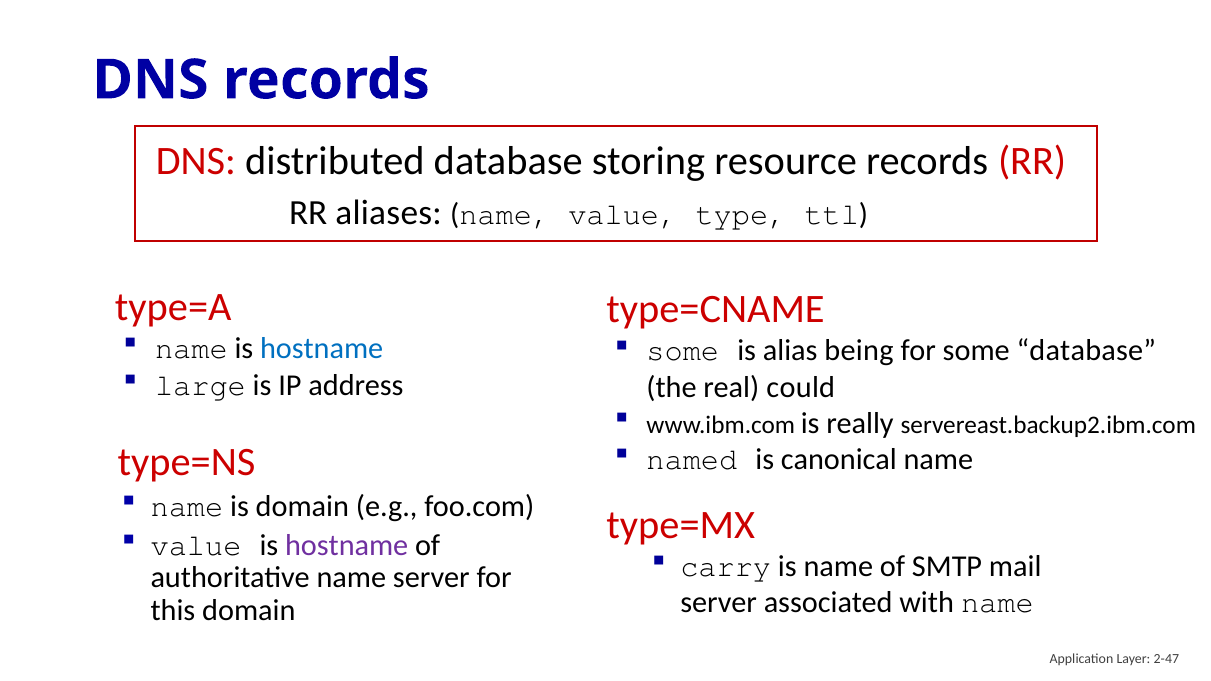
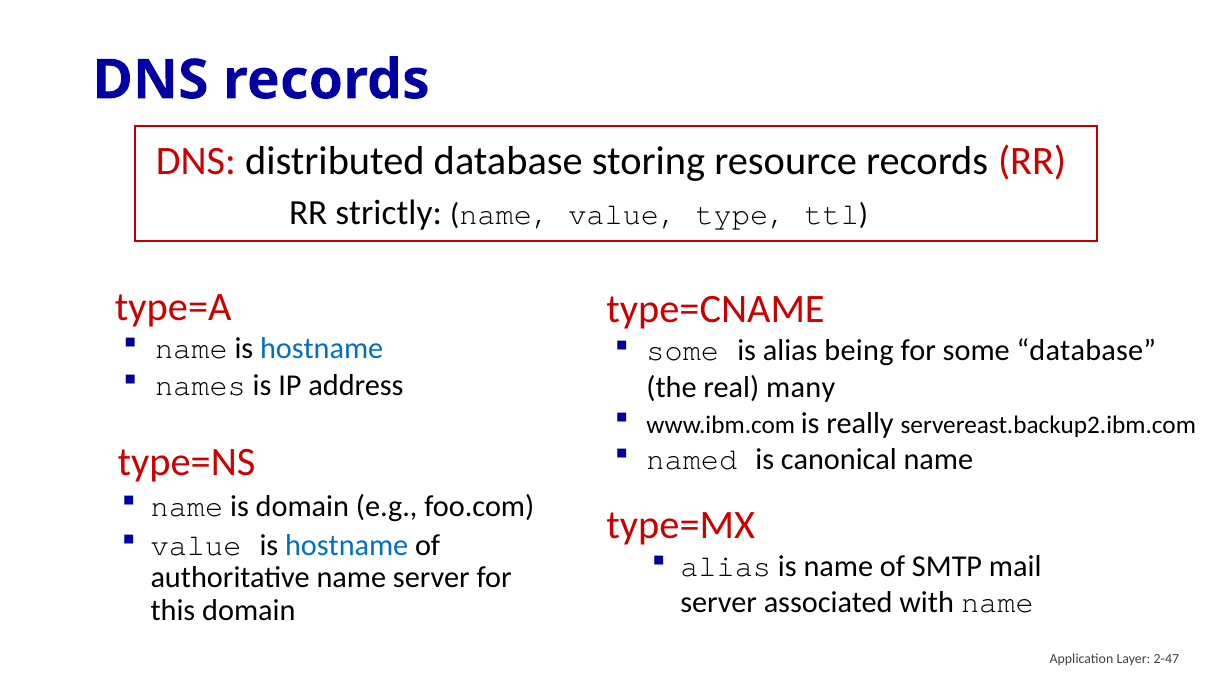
aliases: aliases -> strictly
large: large -> names
could: could -> many
hostname at (347, 545) colour: purple -> blue
carry at (726, 567): carry -> alias
